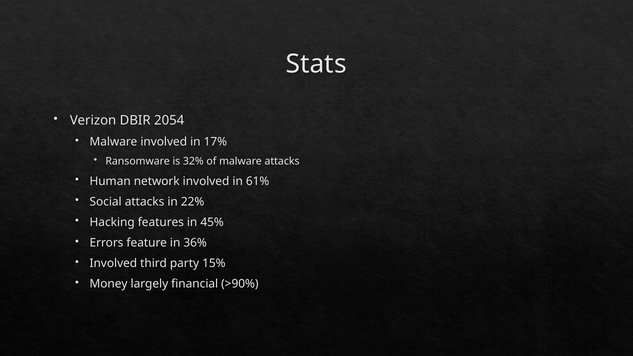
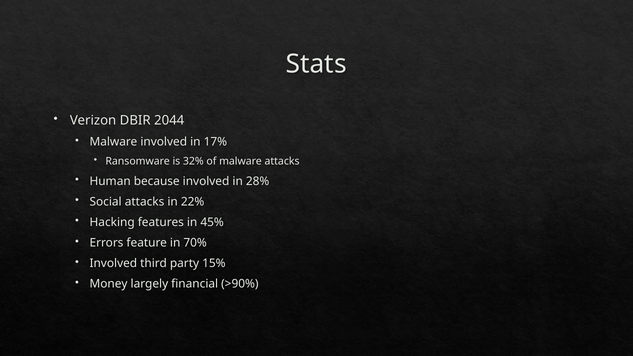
2054: 2054 -> 2044
network: network -> because
61%: 61% -> 28%
36%: 36% -> 70%
